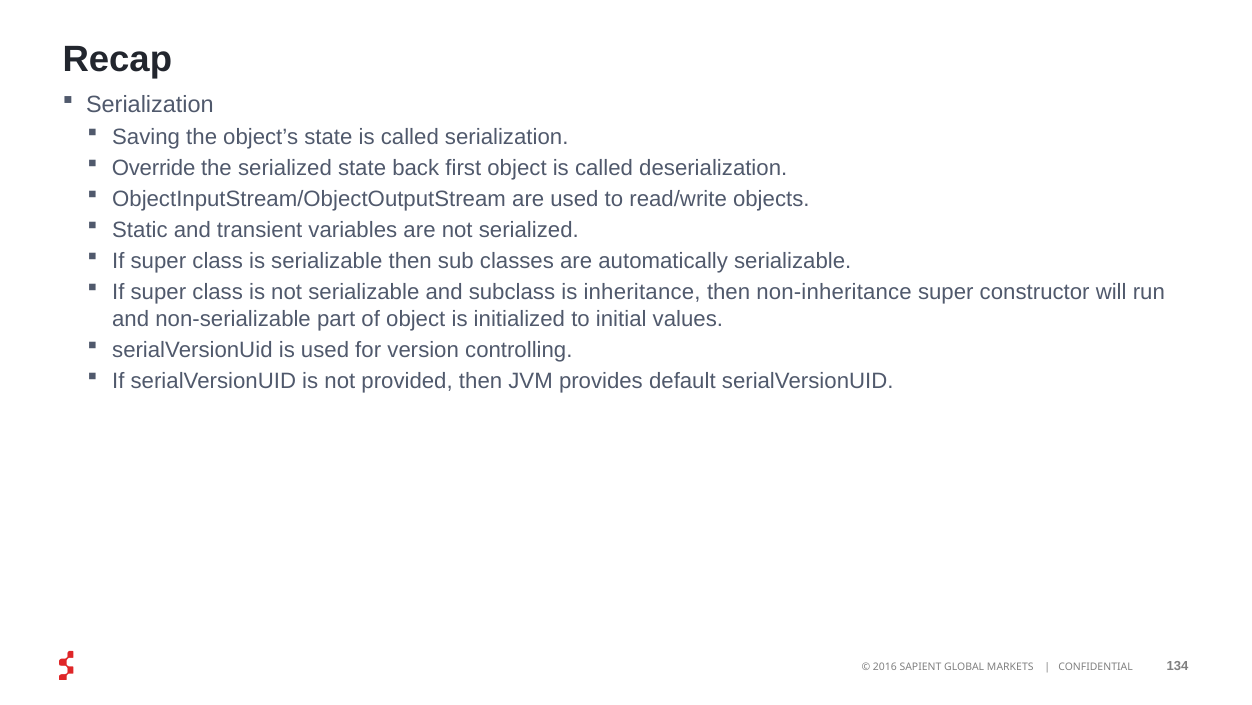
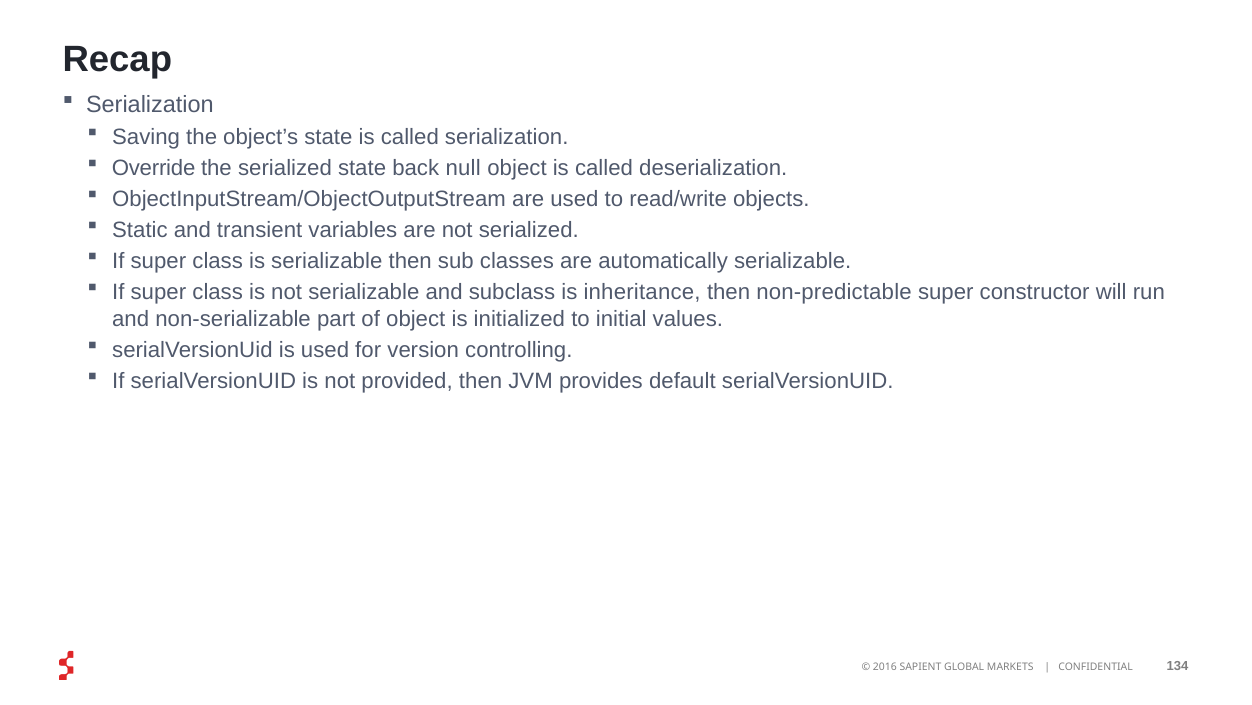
first: first -> null
non-inheritance: non-inheritance -> non-predictable
